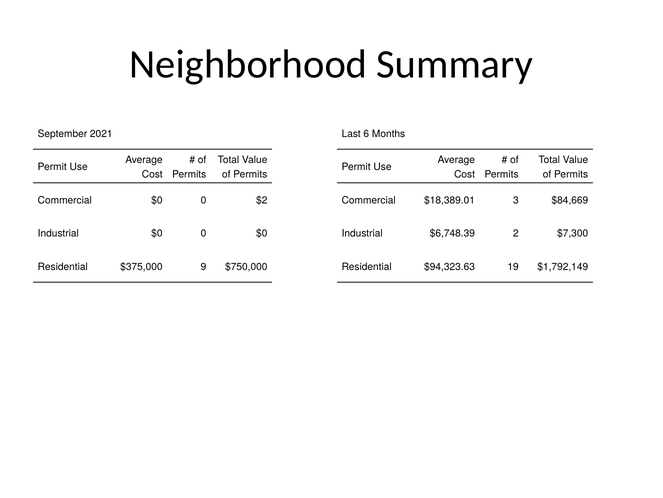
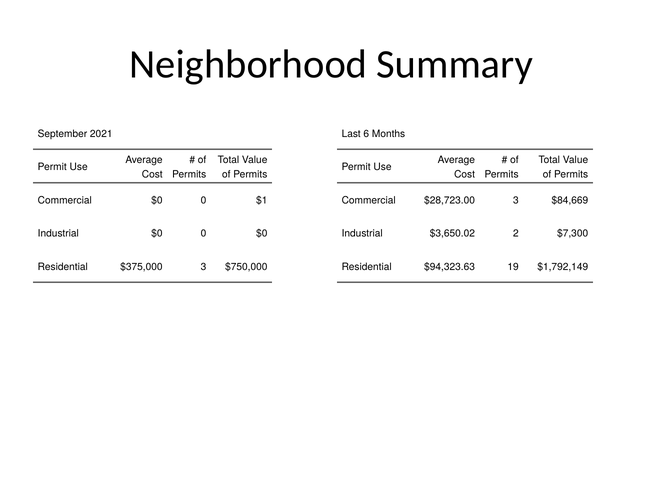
$2: $2 -> $1
$18,389.01: $18,389.01 -> $28,723.00
$6,748.39: $6,748.39 -> $3,650.02
$375,000 9: 9 -> 3
